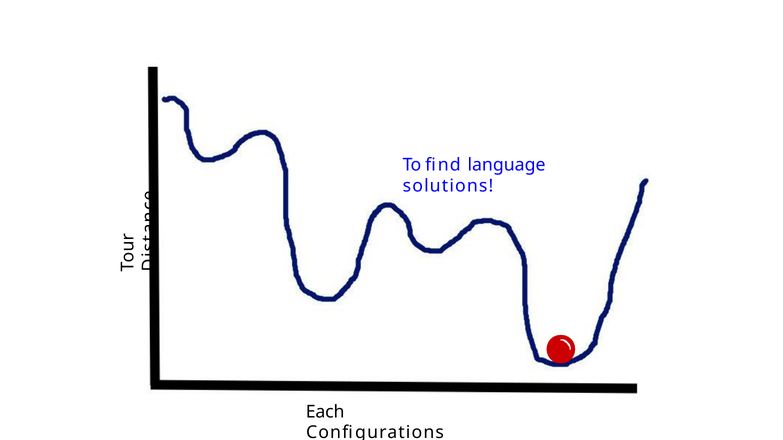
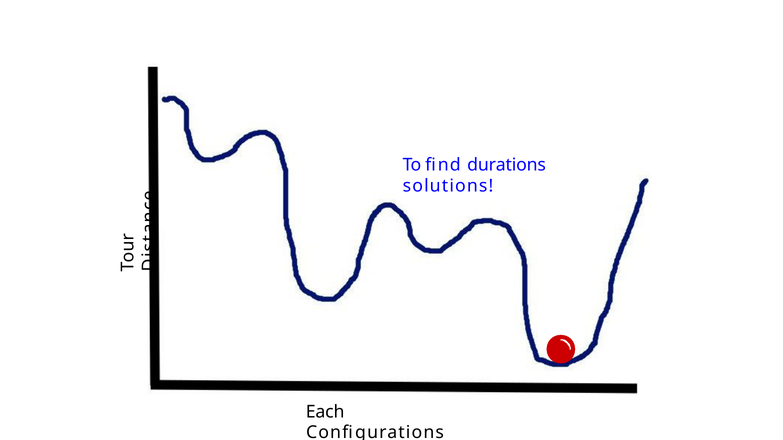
language: language -> durations
